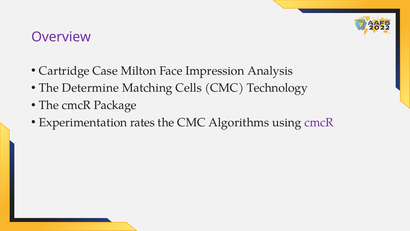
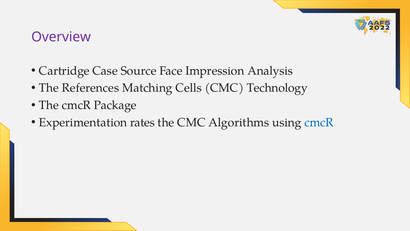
Milton: Milton -> Source
Determine: Determine -> References
cmcR at (319, 122) colour: purple -> blue
